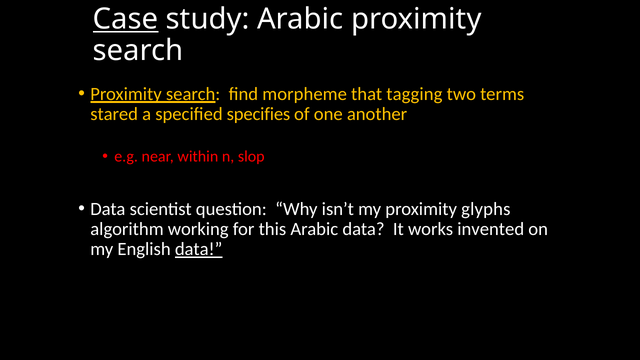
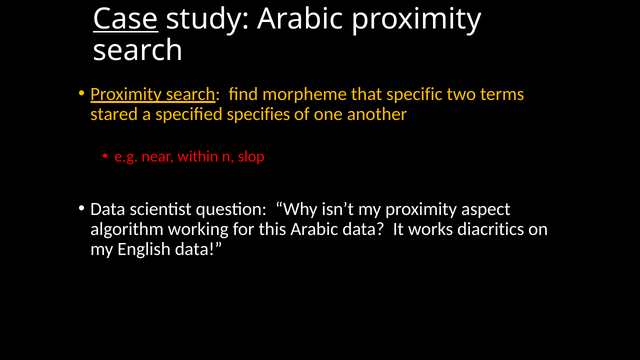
tagging: tagging -> specific
glyphs: glyphs -> aspect
invented: invented -> diacritics
data at (199, 249) underline: present -> none
